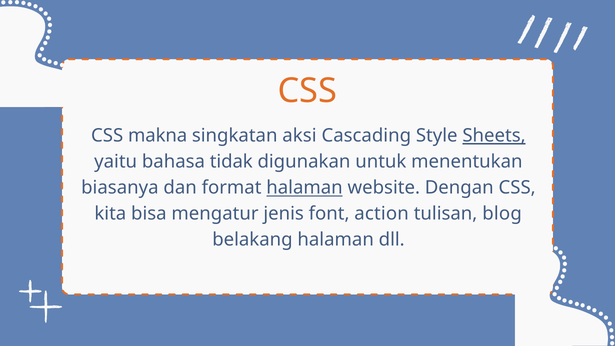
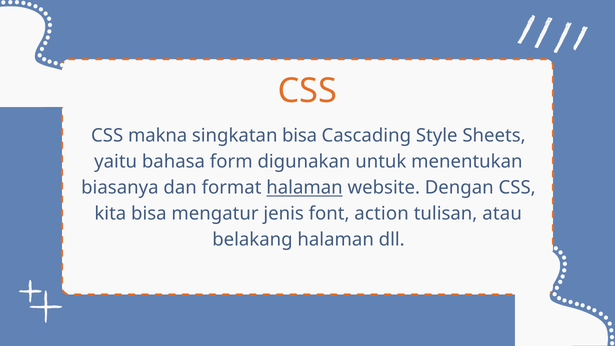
singkatan aksi: aksi -> bisa
Sheets underline: present -> none
tidak: tidak -> form
blog: blog -> atau
